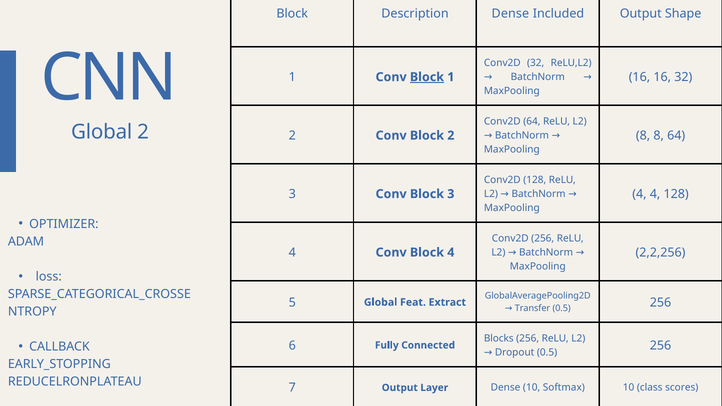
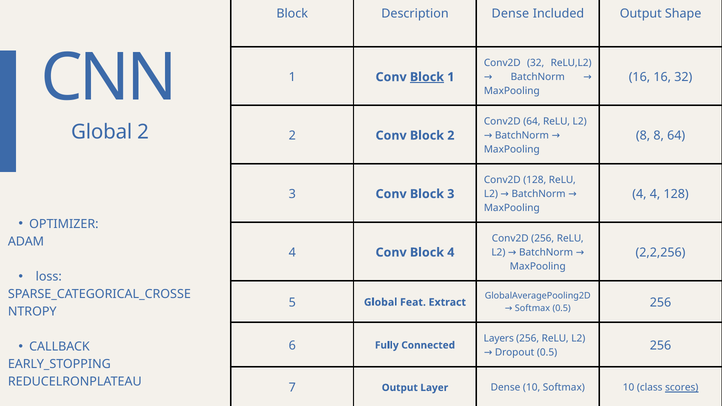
Transfer at (532, 309): Transfer -> Softmax
Blocks: Blocks -> Layers
scores underline: none -> present
